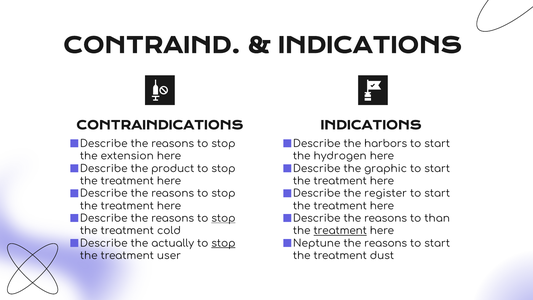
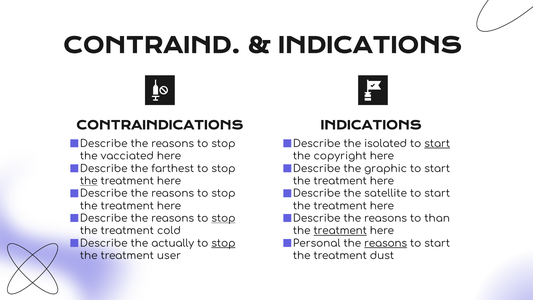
harbors: harbors -> isolated
start at (437, 144) underline: none -> present
extension: extension -> vacciated
hydrogen: hydrogen -> copyright
product: product -> farthest
the at (89, 181) underline: none -> present
register: register -> satellite
Neptune: Neptune -> Personal
reasons at (386, 243) underline: none -> present
